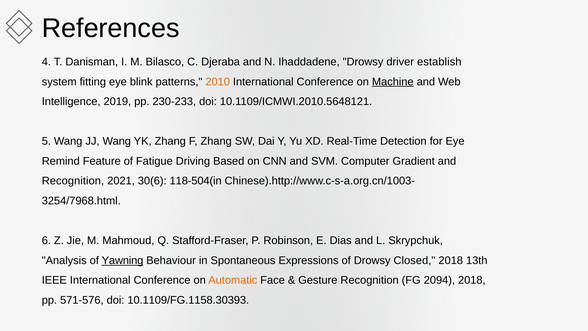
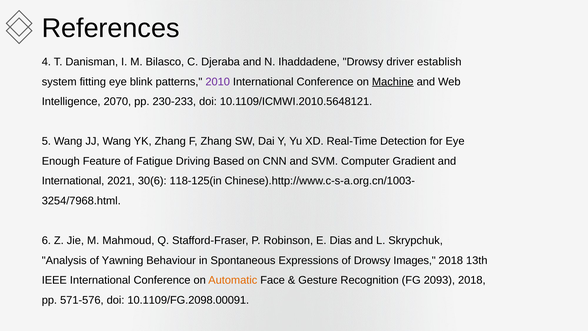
2010 colour: orange -> purple
2019: 2019 -> 2070
Remind: Remind -> Enough
Recognition at (73, 181): Recognition -> International
118-504(in: 118-504(in -> 118-125(in
Yawning underline: present -> none
Closed: Closed -> Images
2094: 2094 -> 2093
10.1109/FG.1158.30393: 10.1109/FG.1158.30393 -> 10.1109/FG.2098.00091
